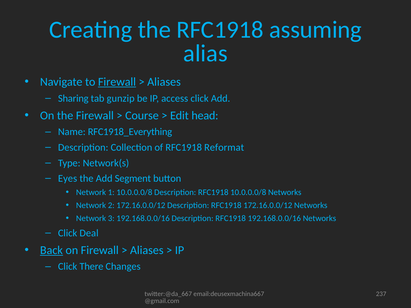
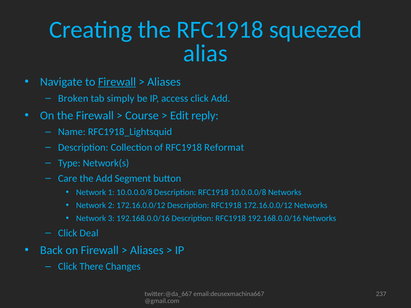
assuming: assuming -> squeezed
Sharing: Sharing -> Broken
gunzip: gunzip -> simply
head: head -> reply
RFC1918_Everything: RFC1918_Everything -> RFC1918_Lightsquid
Eyes: Eyes -> Care
Back underline: present -> none
